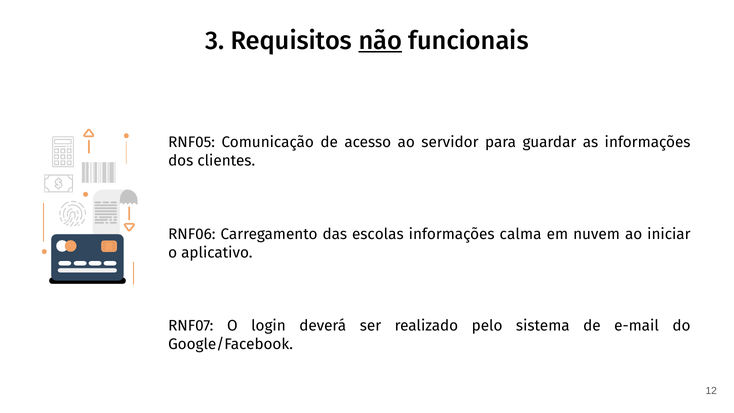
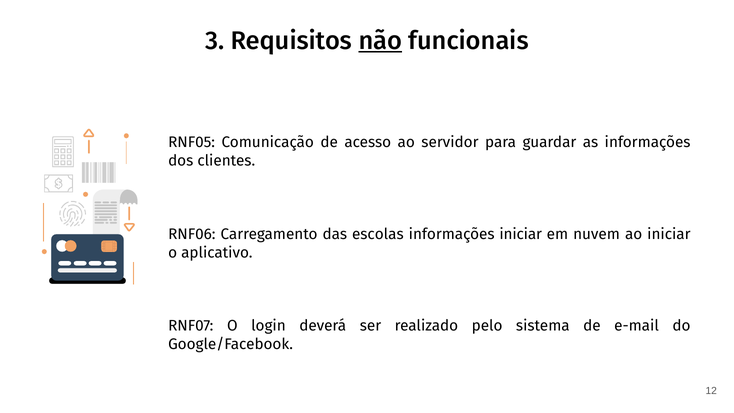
informações calma: calma -> iniciar
